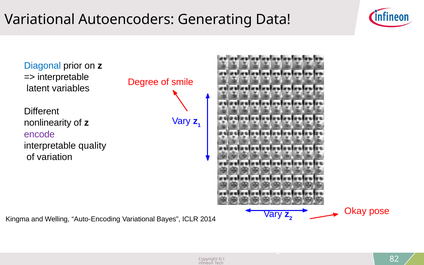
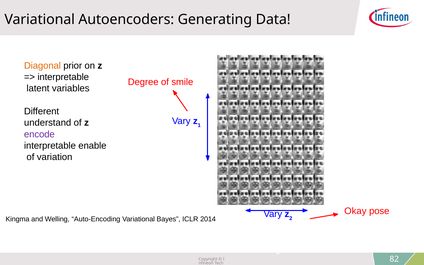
Diagonal colour: blue -> orange
nonlinearity: nonlinearity -> understand
quality: quality -> enable
